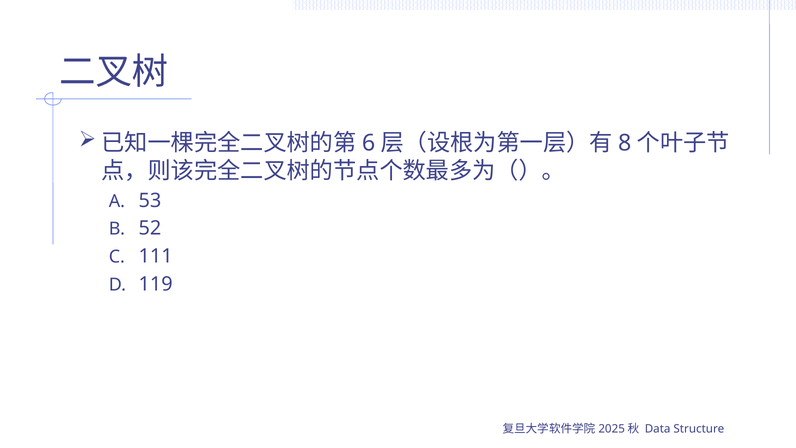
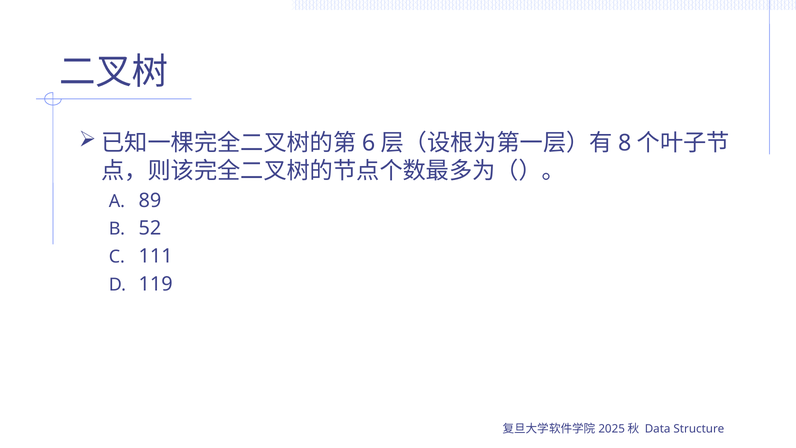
53: 53 -> 89
